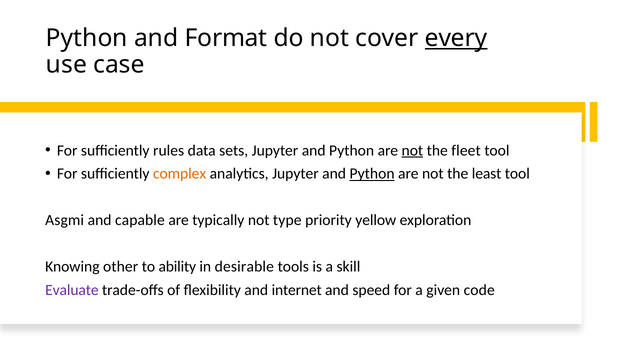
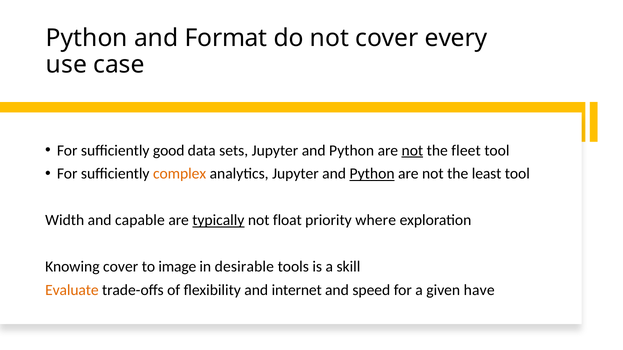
every underline: present -> none
rules: rules -> good
Asgmi: Asgmi -> Width
typically underline: none -> present
type: type -> float
yellow: yellow -> where
Knowing other: other -> cover
ability: ability -> image
Evaluate colour: purple -> orange
code: code -> have
